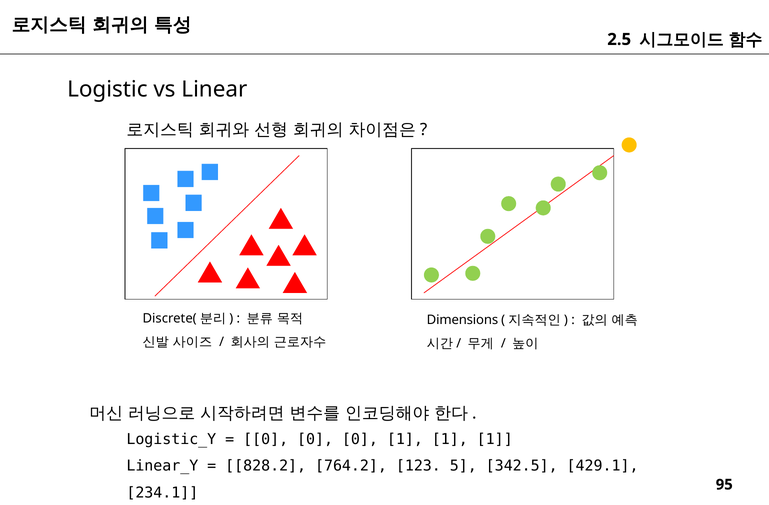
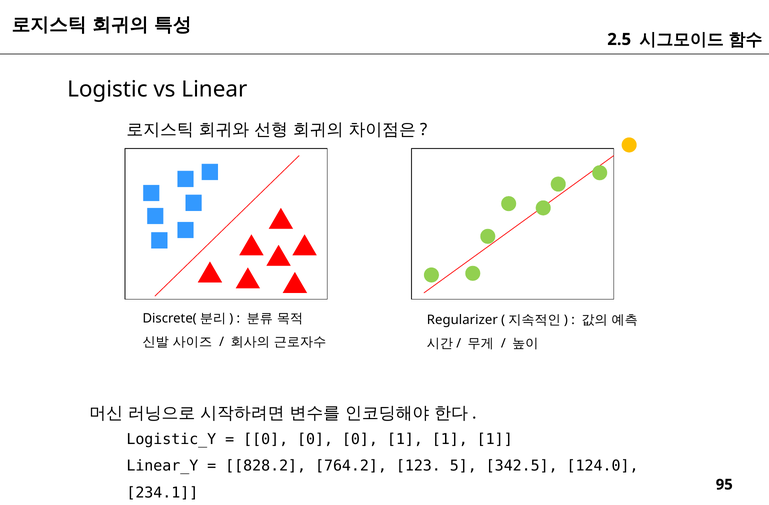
Dimensions: Dimensions -> Regularizer
429.1: 429.1 -> 124.0
